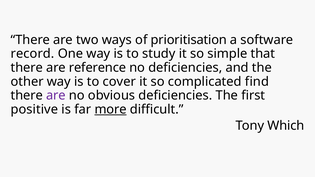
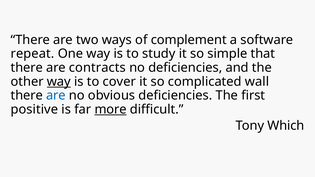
prioritisation: prioritisation -> complement
record: record -> repeat
reference: reference -> contracts
way at (59, 82) underline: none -> present
find: find -> wall
are at (56, 95) colour: purple -> blue
